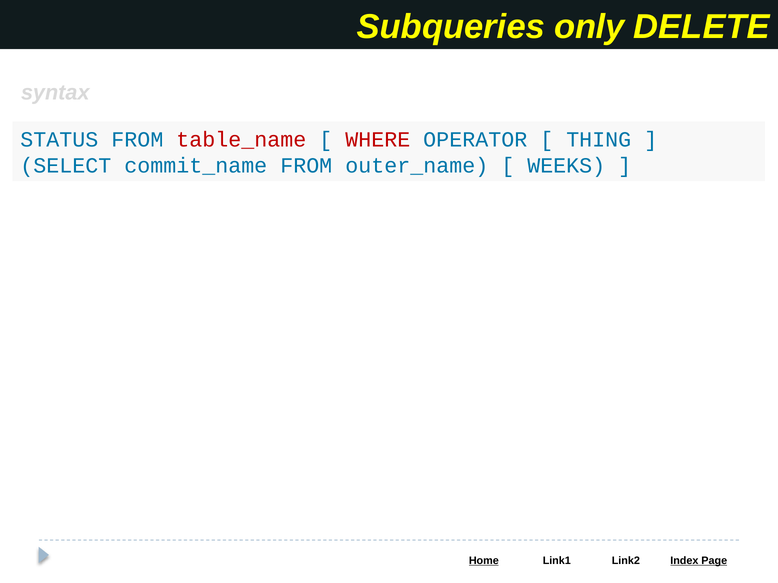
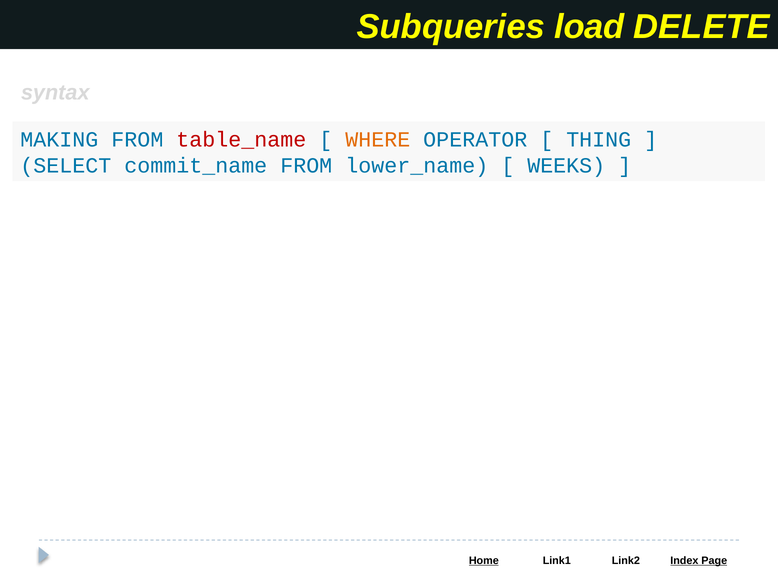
only: only -> load
STATUS: STATUS -> MAKING
WHERE colour: red -> orange
outer_name: outer_name -> lower_name
